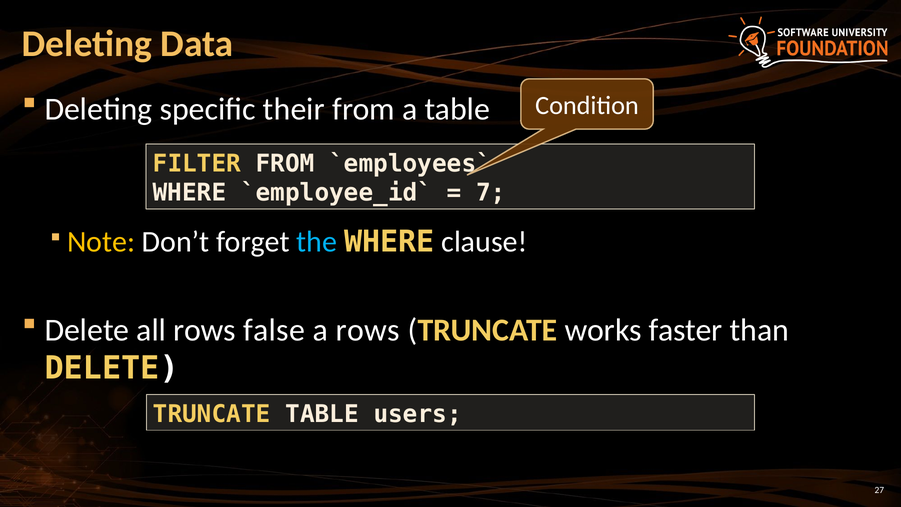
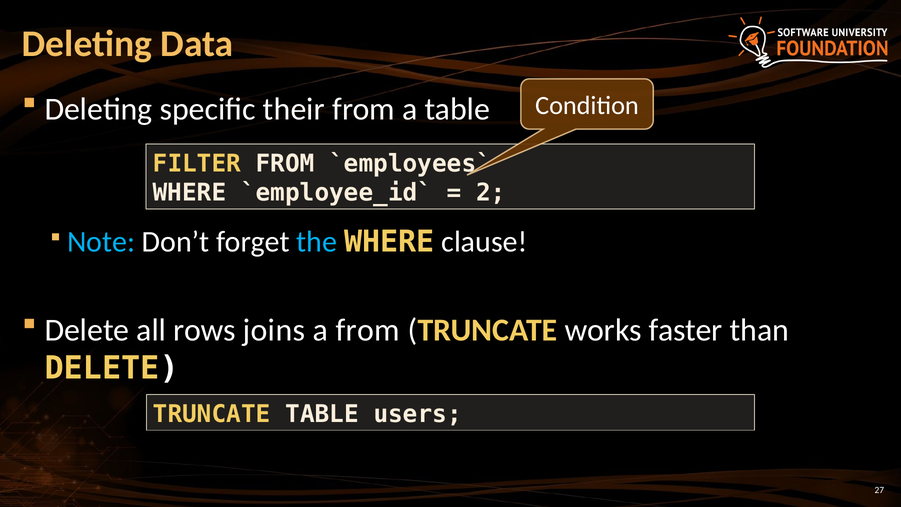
7: 7 -> 2
Note colour: yellow -> light blue
false: false -> joins
a rows: rows -> from
